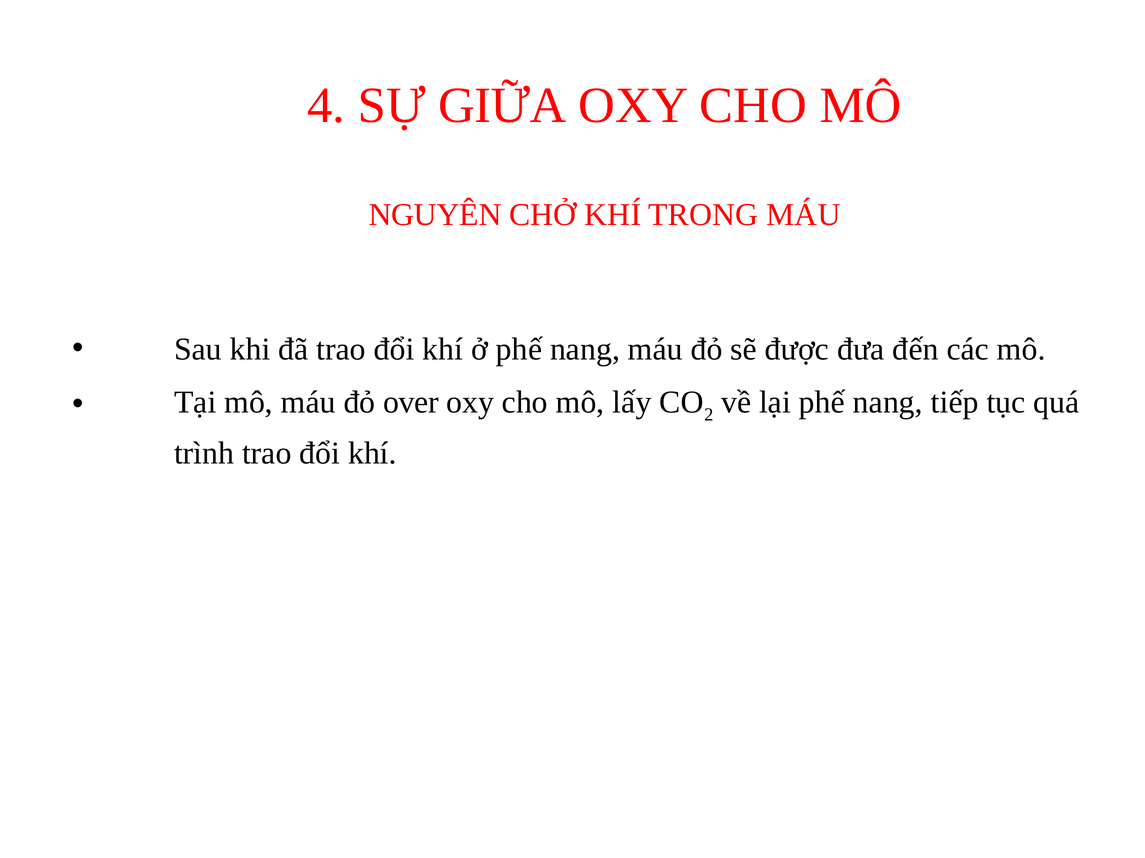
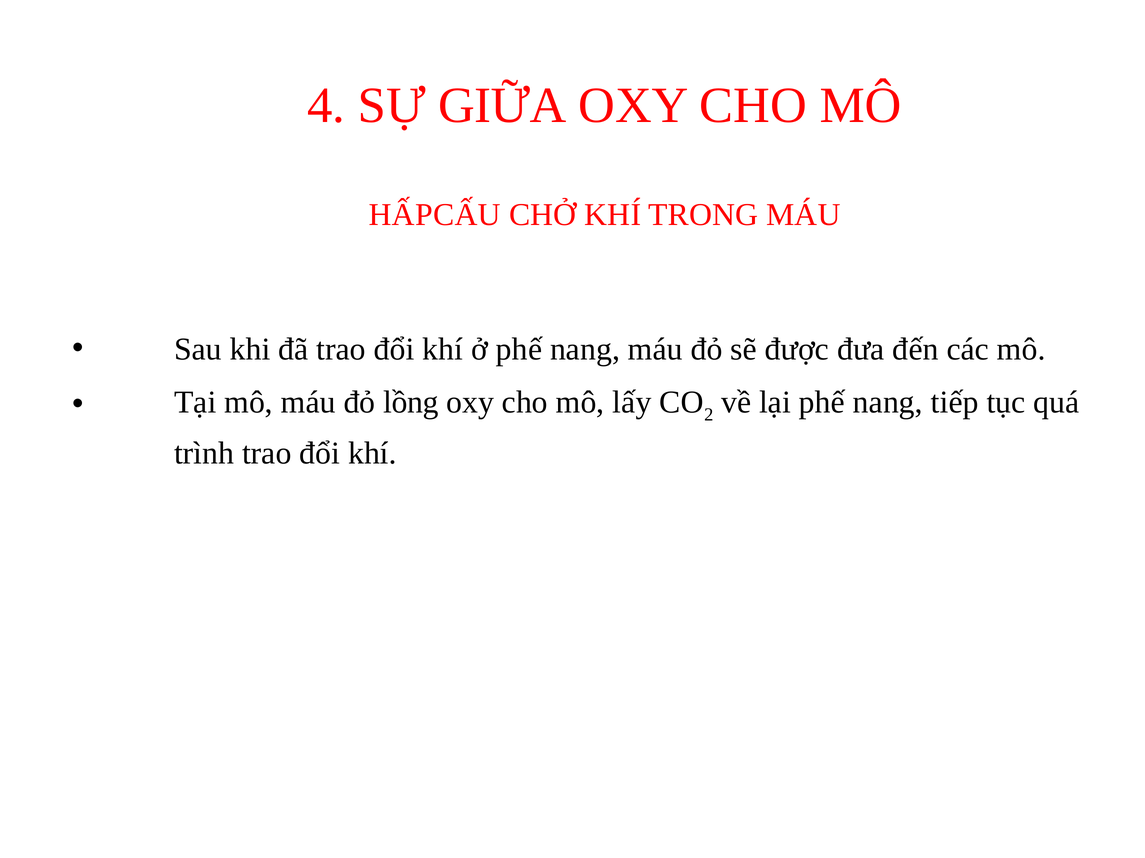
NGUYÊN: NGUYÊN -> HẤPCẤU
over: over -> lồng
